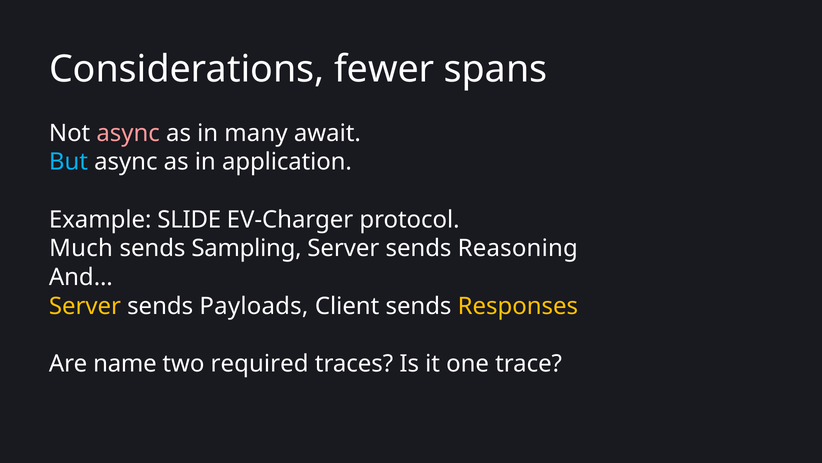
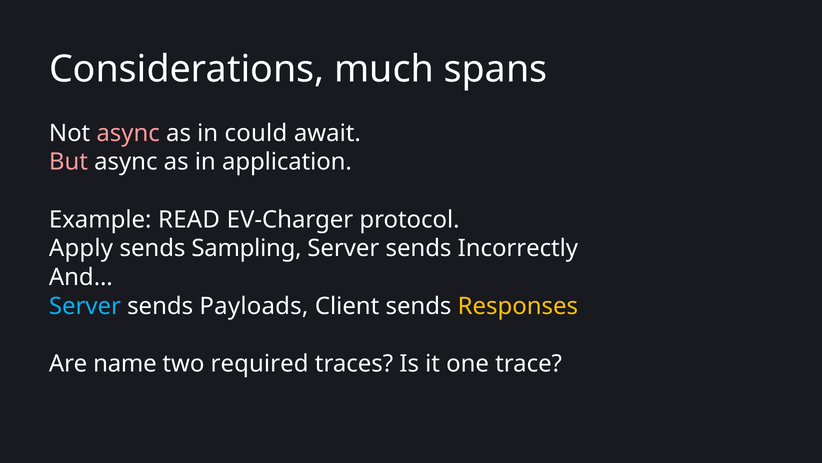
fewer: fewer -> much
many: many -> could
But colour: light blue -> pink
SLIDE: SLIDE -> READ
Much: Much -> Apply
Reasoning: Reasoning -> Incorrectly
Server at (85, 306) colour: yellow -> light blue
